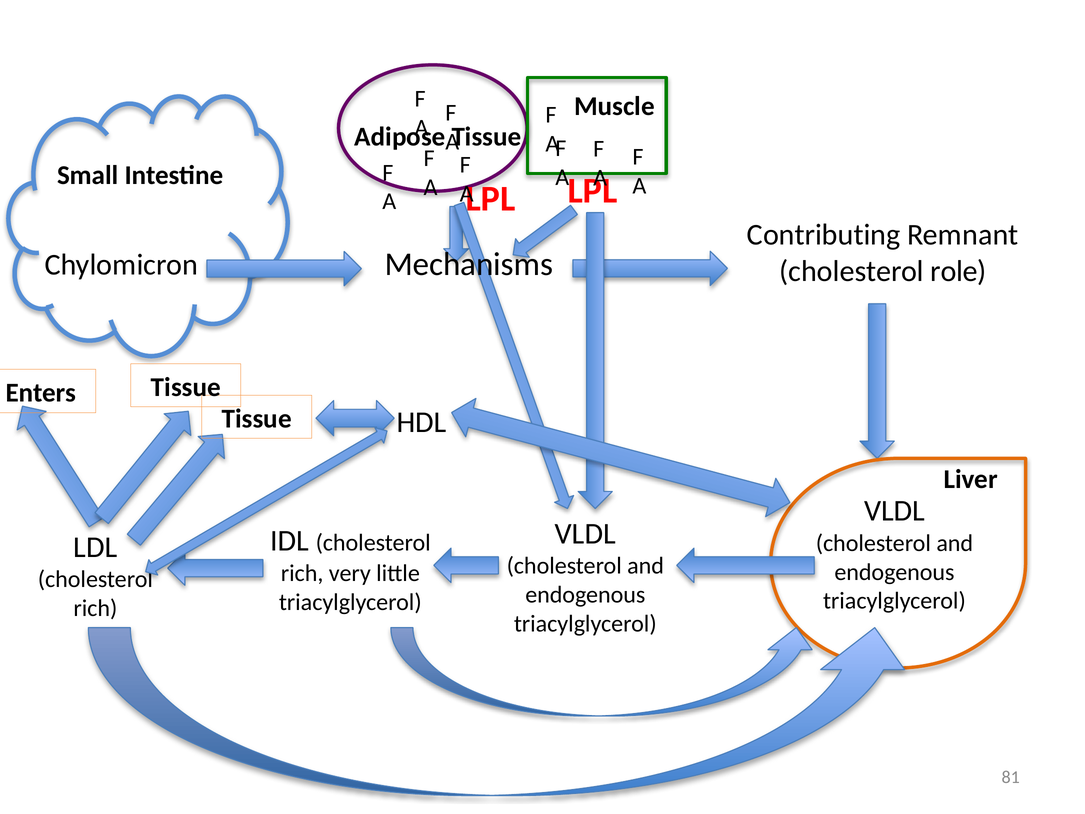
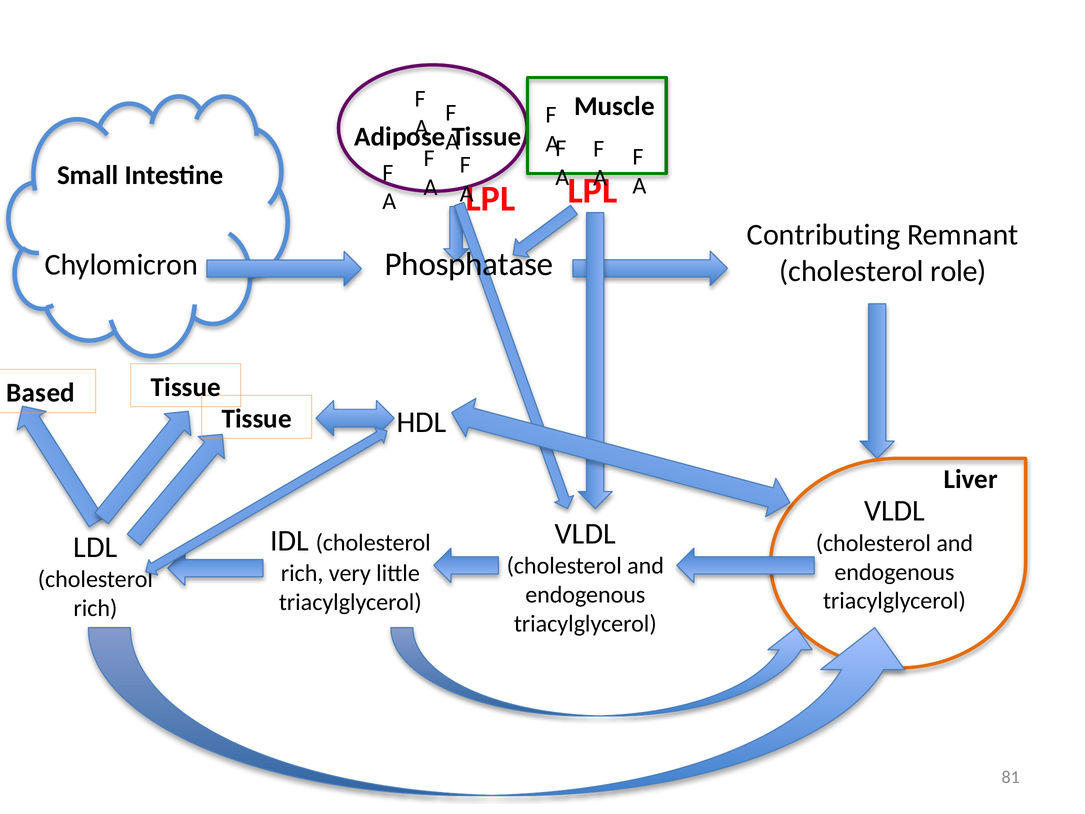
Mechanisms: Mechanisms -> Phosphatase
Enters: Enters -> Based
